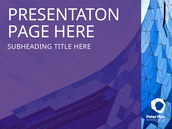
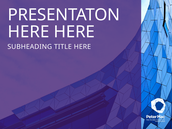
PAGE at (29, 32): PAGE -> HERE
